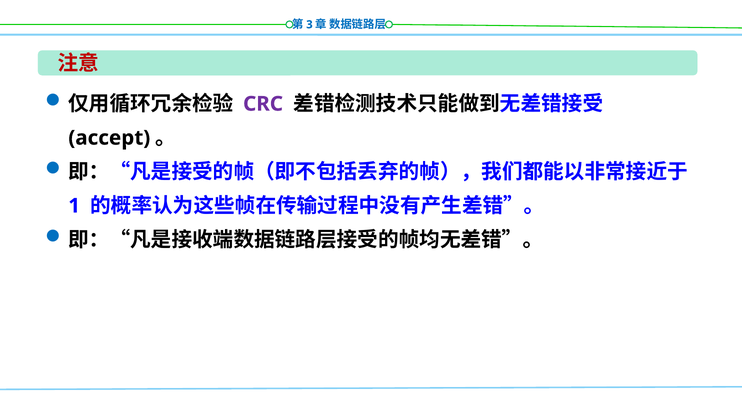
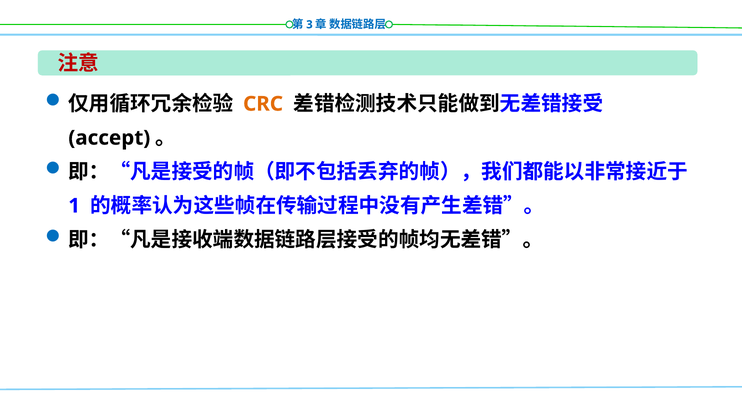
CRC colour: purple -> orange
